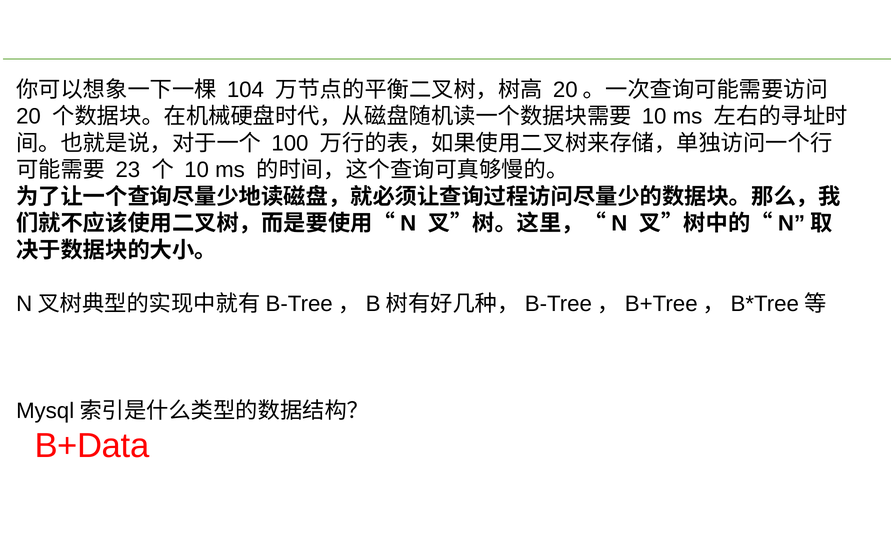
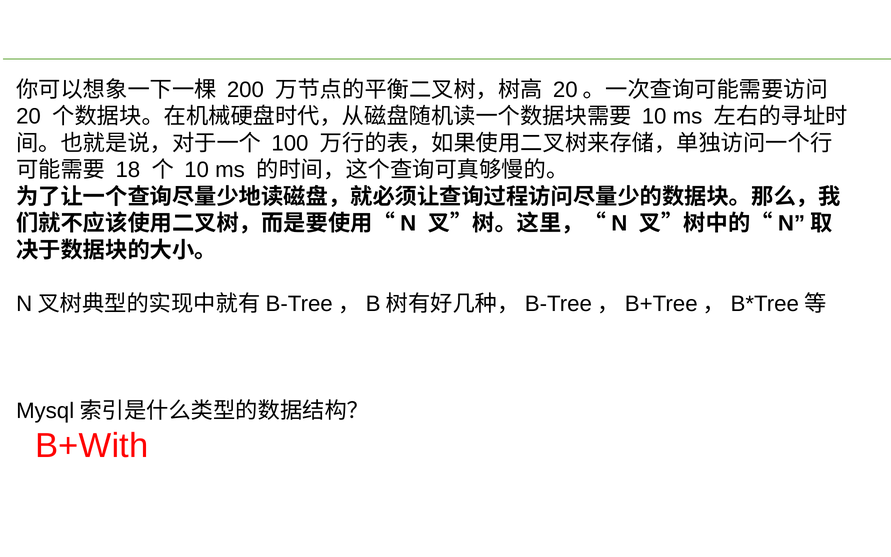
104: 104 -> 200
23: 23 -> 18
B+Data: B+Data -> B+With
